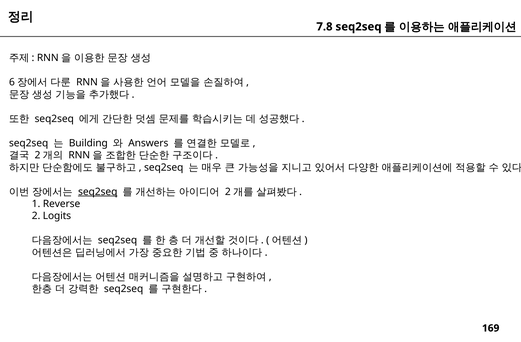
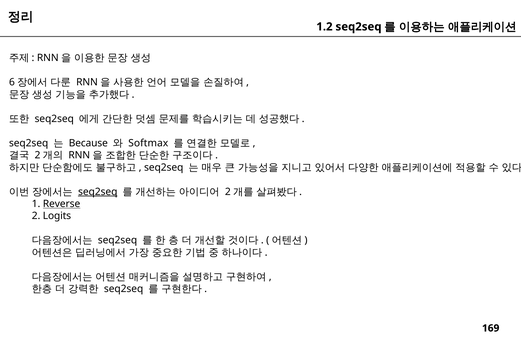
7.8: 7.8 -> 1.2
Building: Building -> Because
Answers: Answers -> Softmax
Reverse underline: none -> present
